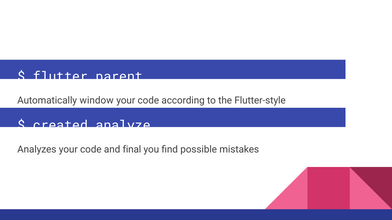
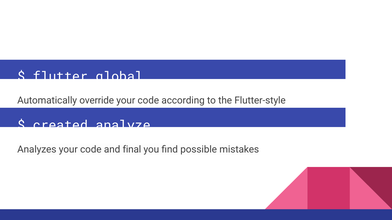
parent: parent -> global
window: window -> override
